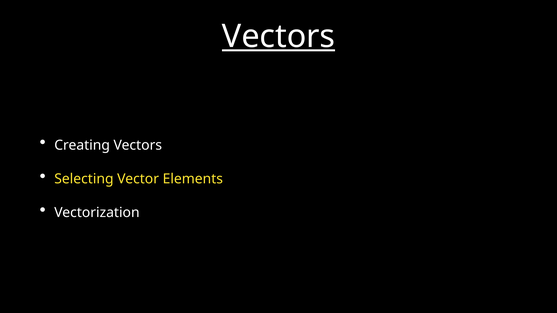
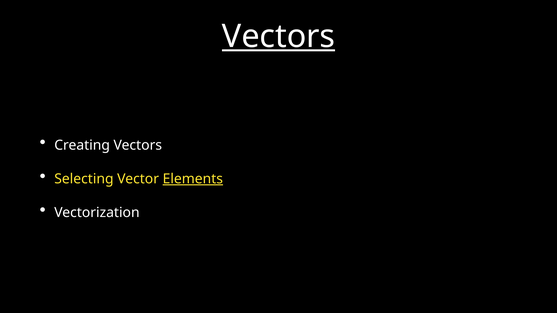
Elements underline: none -> present
